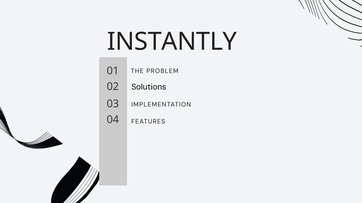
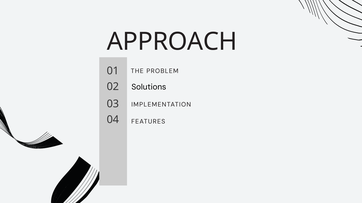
INSTANTLY: INSTANTLY -> APPROACH
